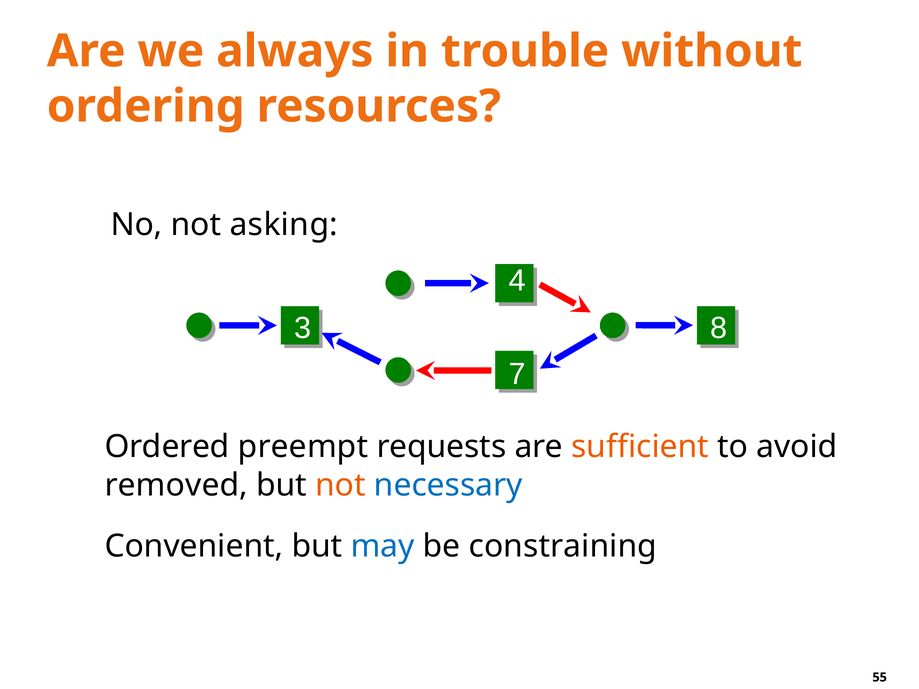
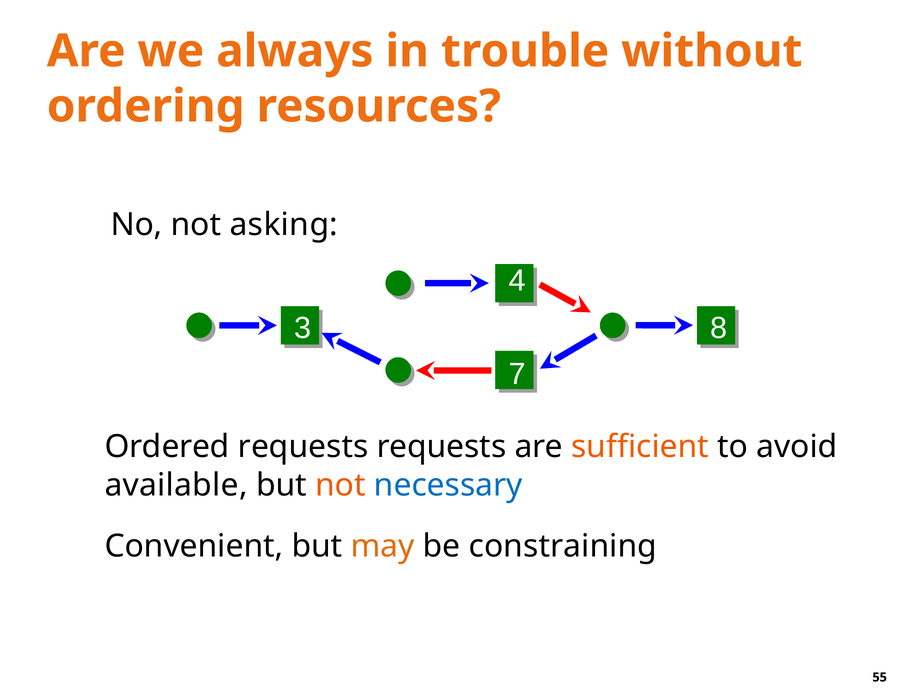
Ordered preempt: preempt -> requests
removed: removed -> available
may colour: blue -> orange
